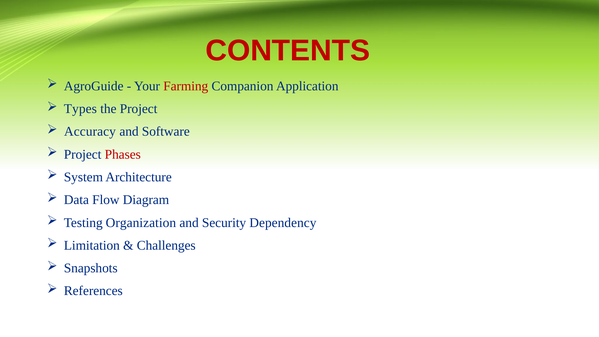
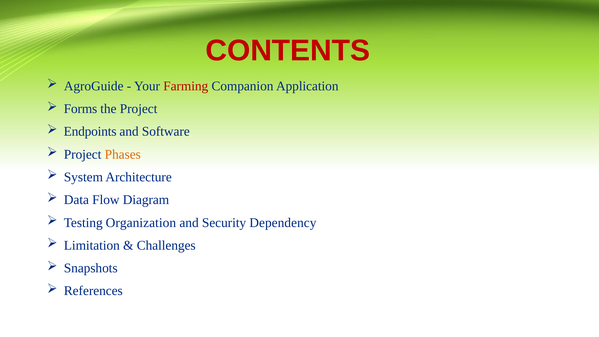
Types: Types -> Forms
Accuracy: Accuracy -> Endpoints
Phases colour: red -> orange
